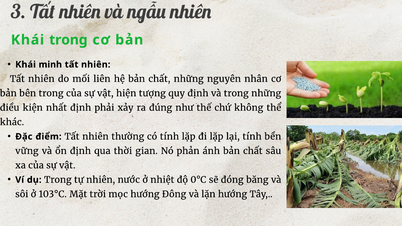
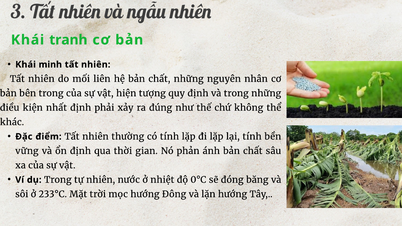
trọng: trọng -> tranh
103°C: 103°C -> 233°C
